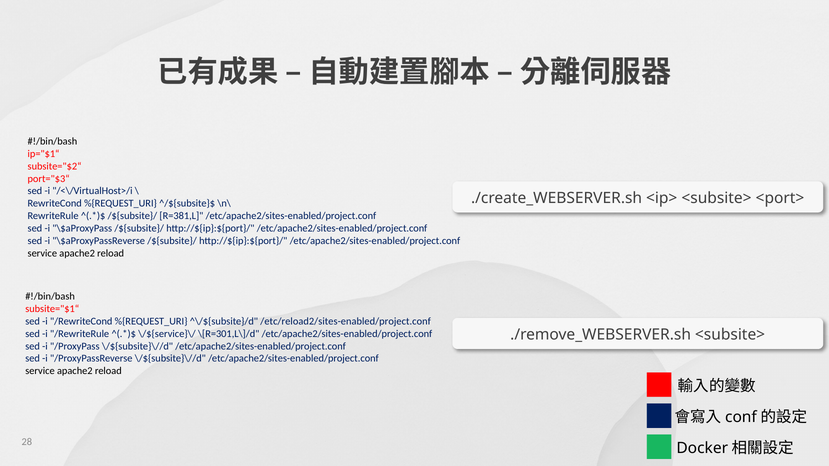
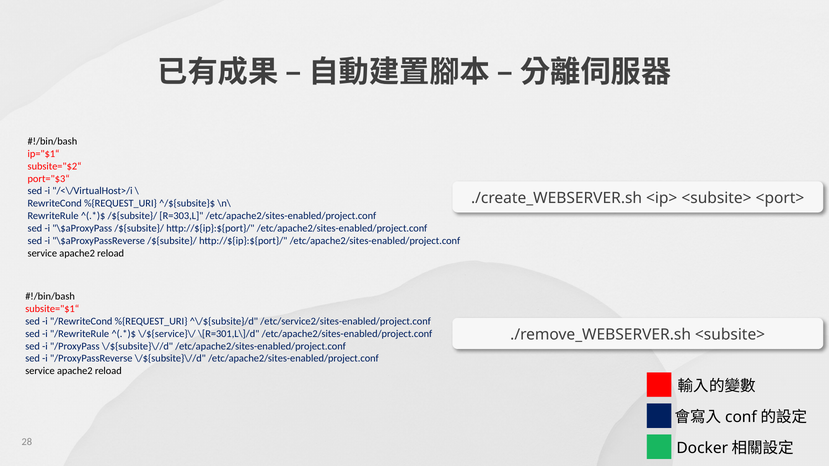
R=381,L: R=381,L -> R=303,L
/etc/reload2/sites-enabled/project.conf: /etc/reload2/sites-enabled/project.conf -> /etc/service2/sites-enabled/project.conf
